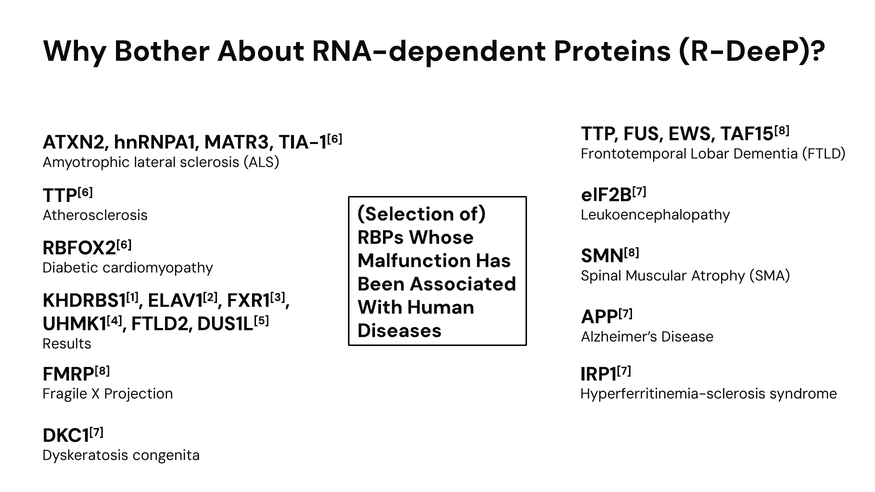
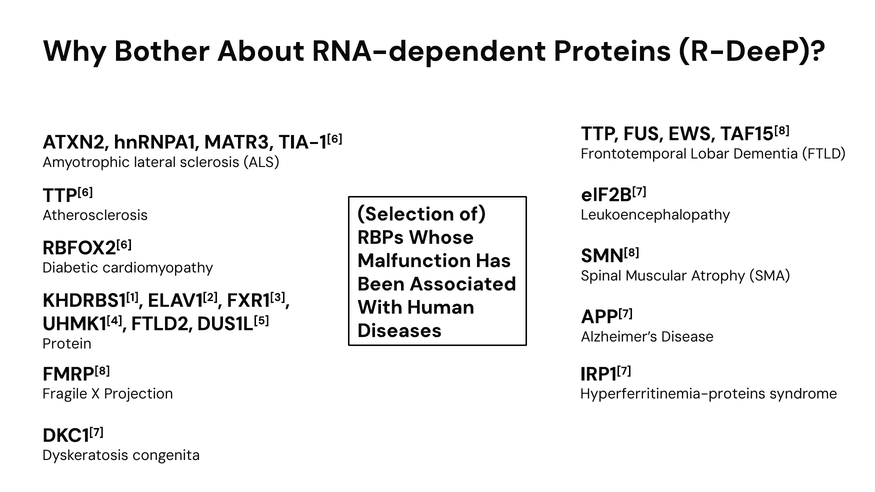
Results: Results -> Protein
Hyperferritinemia-sclerosis: Hyperferritinemia-sclerosis -> Hyperferritinemia-proteins
